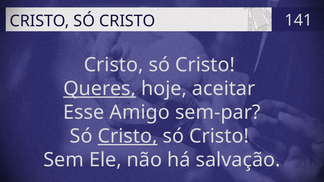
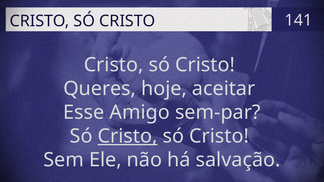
Queres underline: present -> none
